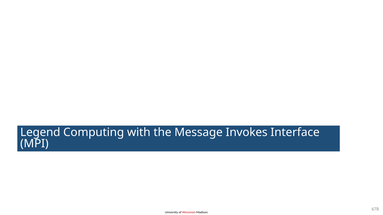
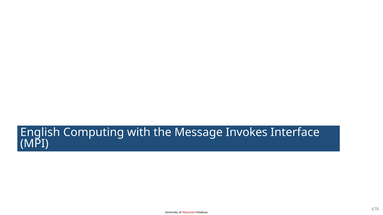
Legend: Legend -> English
